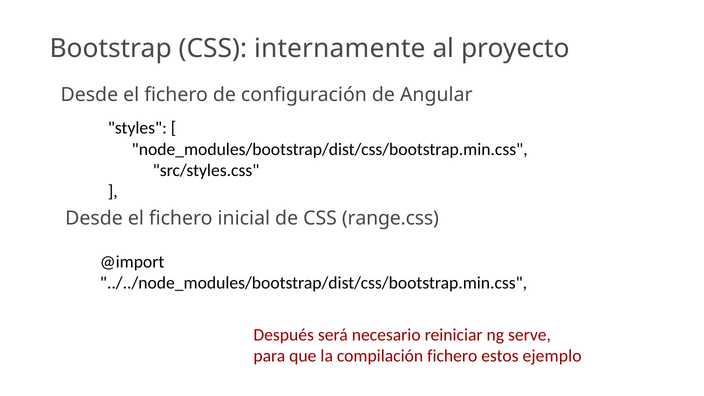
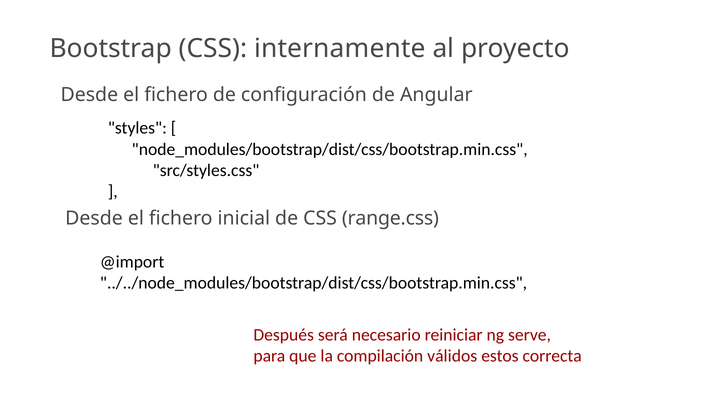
compilación fichero: fichero -> válidos
ejemplo: ejemplo -> correcta
